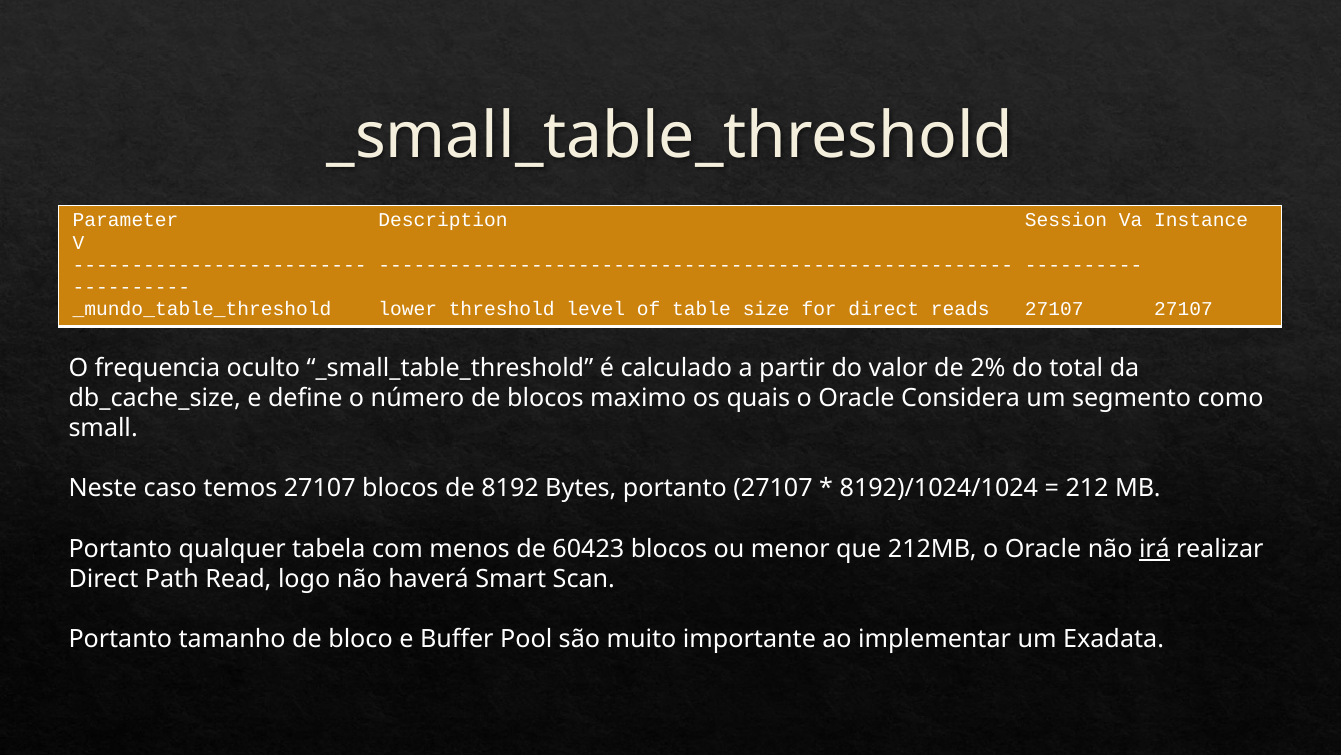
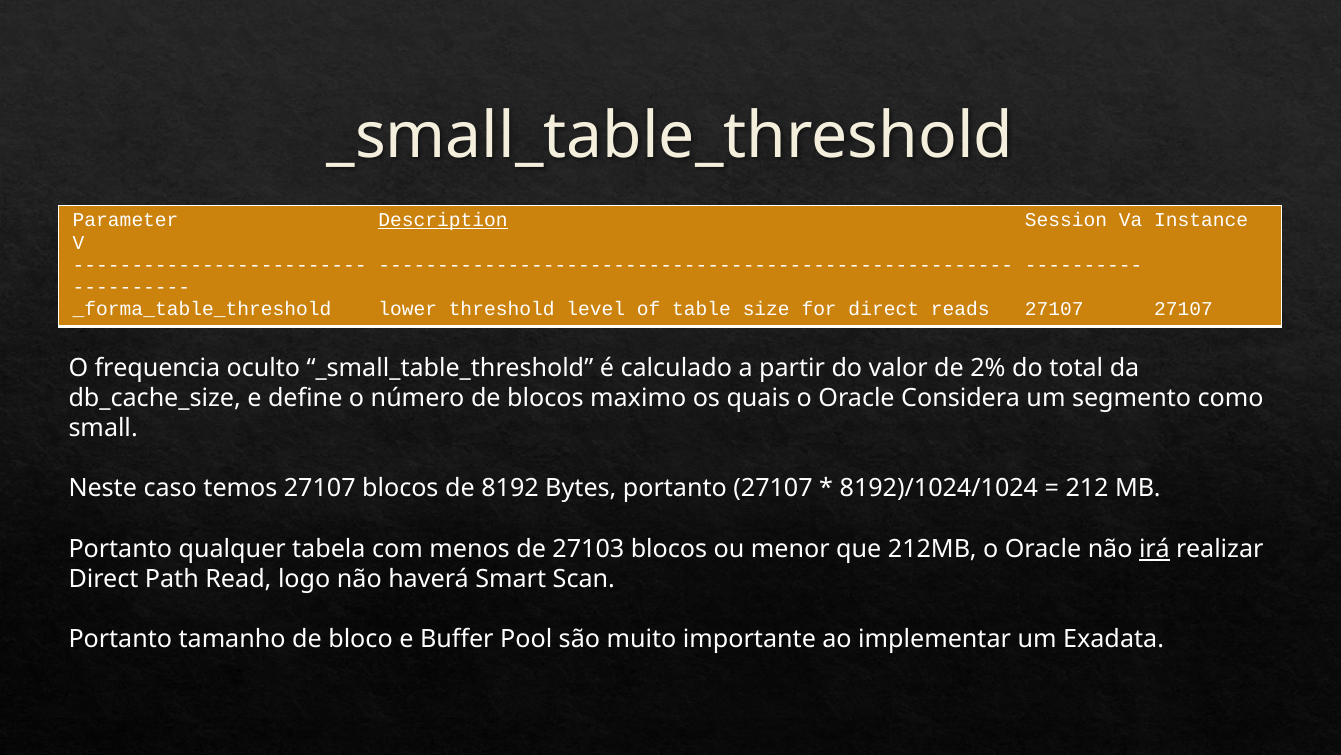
Description underline: none -> present
_mundo_table_threshold: _mundo_table_threshold -> _forma_table_threshold
60423: 60423 -> 27103
